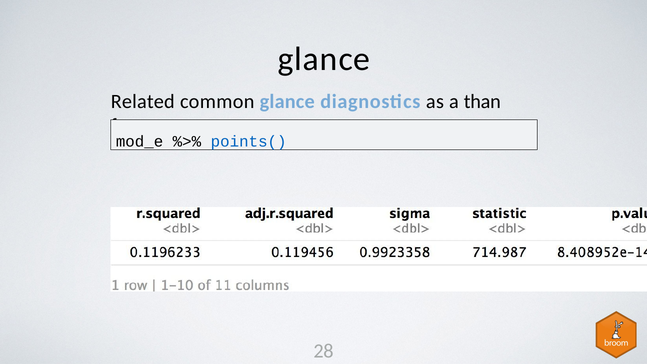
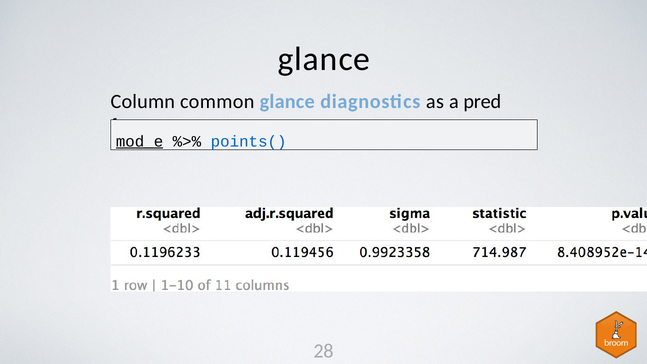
Related: Related -> Column
than: than -> pred
mod_e underline: none -> present
